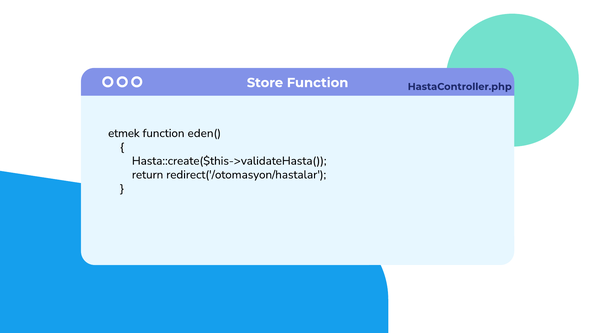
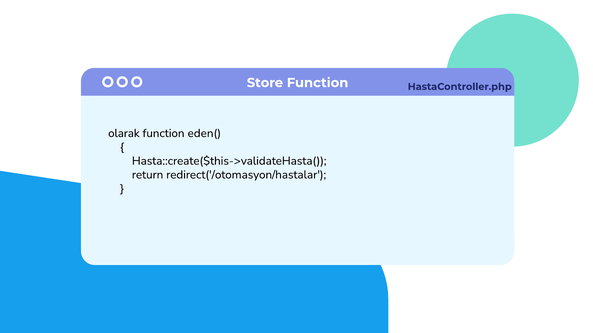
etmek: etmek -> olarak
